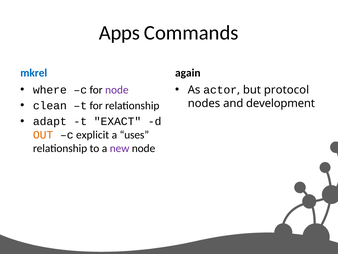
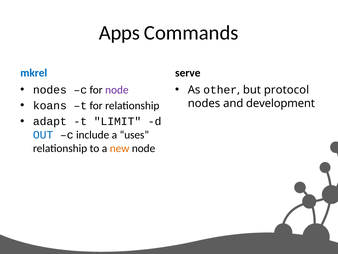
again: again -> serve
where at (50, 90): where -> nodes
actor: actor -> other
clean: clean -> koans
EXACT: EXACT -> LIMIT
OUT colour: orange -> blue
explicit: explicit -> include
new colour: purple -> orange
